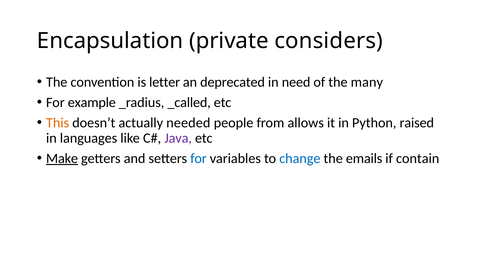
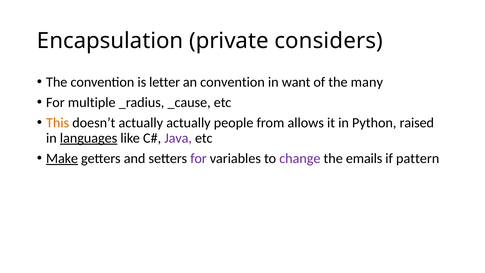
an deprecated: deprecated -> convention
need: need -> want
example: example -> multiple
_called: _called -> _cause
actually needed: needed -> actually
languages underline: none -> present
for at (198, 158) colour: blue -> purple
change colour: blue -> purple
contain: contain -> pattern
